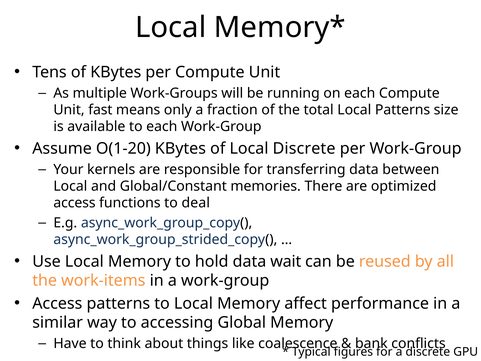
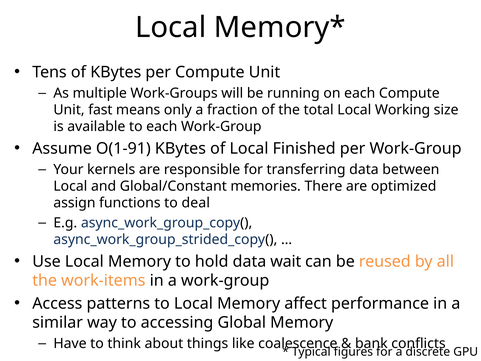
Local Patterns: Patterns -> Working
O(1-20: O(1-20 -> O(1-91
Local Discrete: Discrete -> Finished
access at (74, 203): access -> assign
